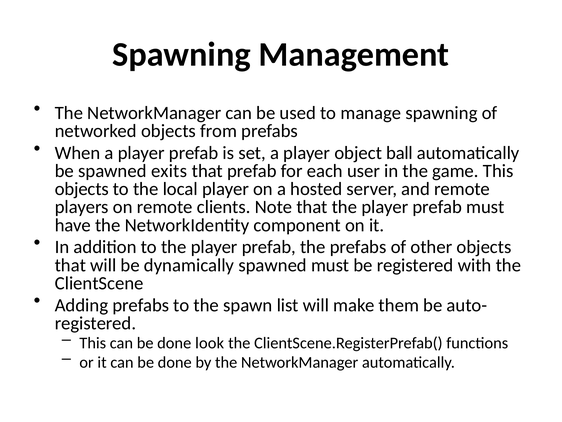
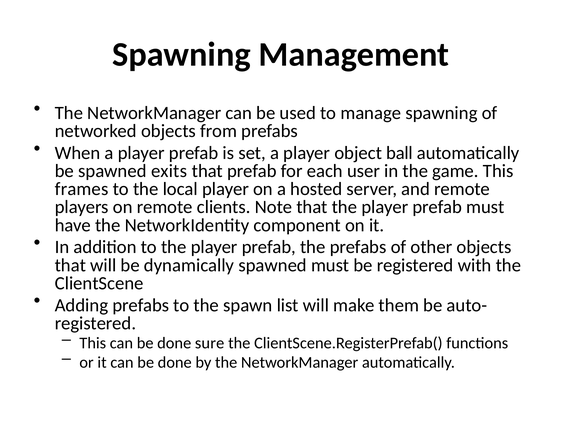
objects at (82, 189): objects -> frames
look: look -> sure
